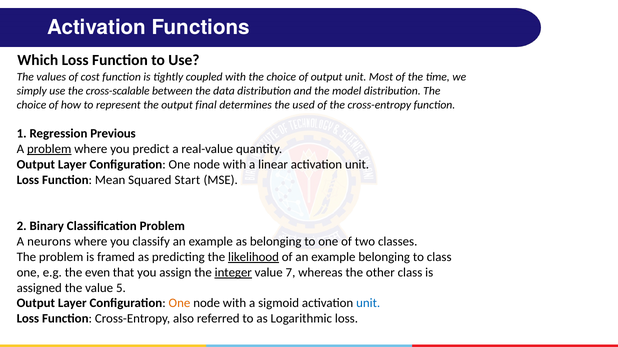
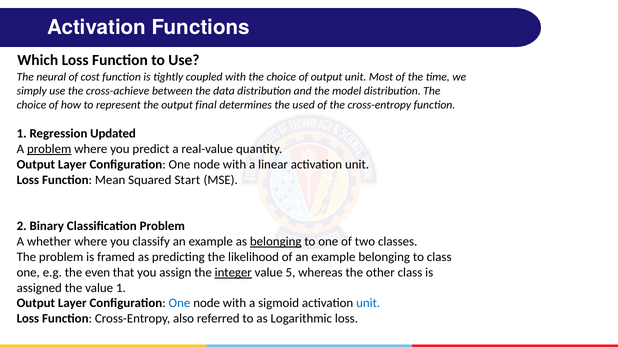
values: values -> neural
cross-scalable: cross-scalable -> cross-achieve
Previous: Previous -> Updated
neurons: neurons -> whether
belonging at (276, 242) underline: none -> present
likelihood underline: present -> none
7: 7 -> 5
value 5: 5 -> 1
One at (179, 304) colour: orange -> blue
